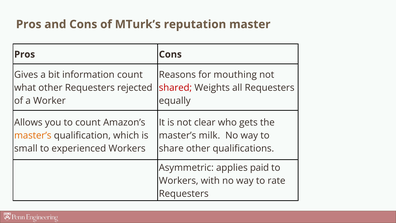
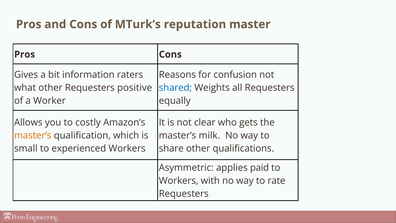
information count: count -> raters
mouthing: mouthing -> confusion
rejected: rejected -> positive
shared colour: red -> blue
to count: count -> costly
